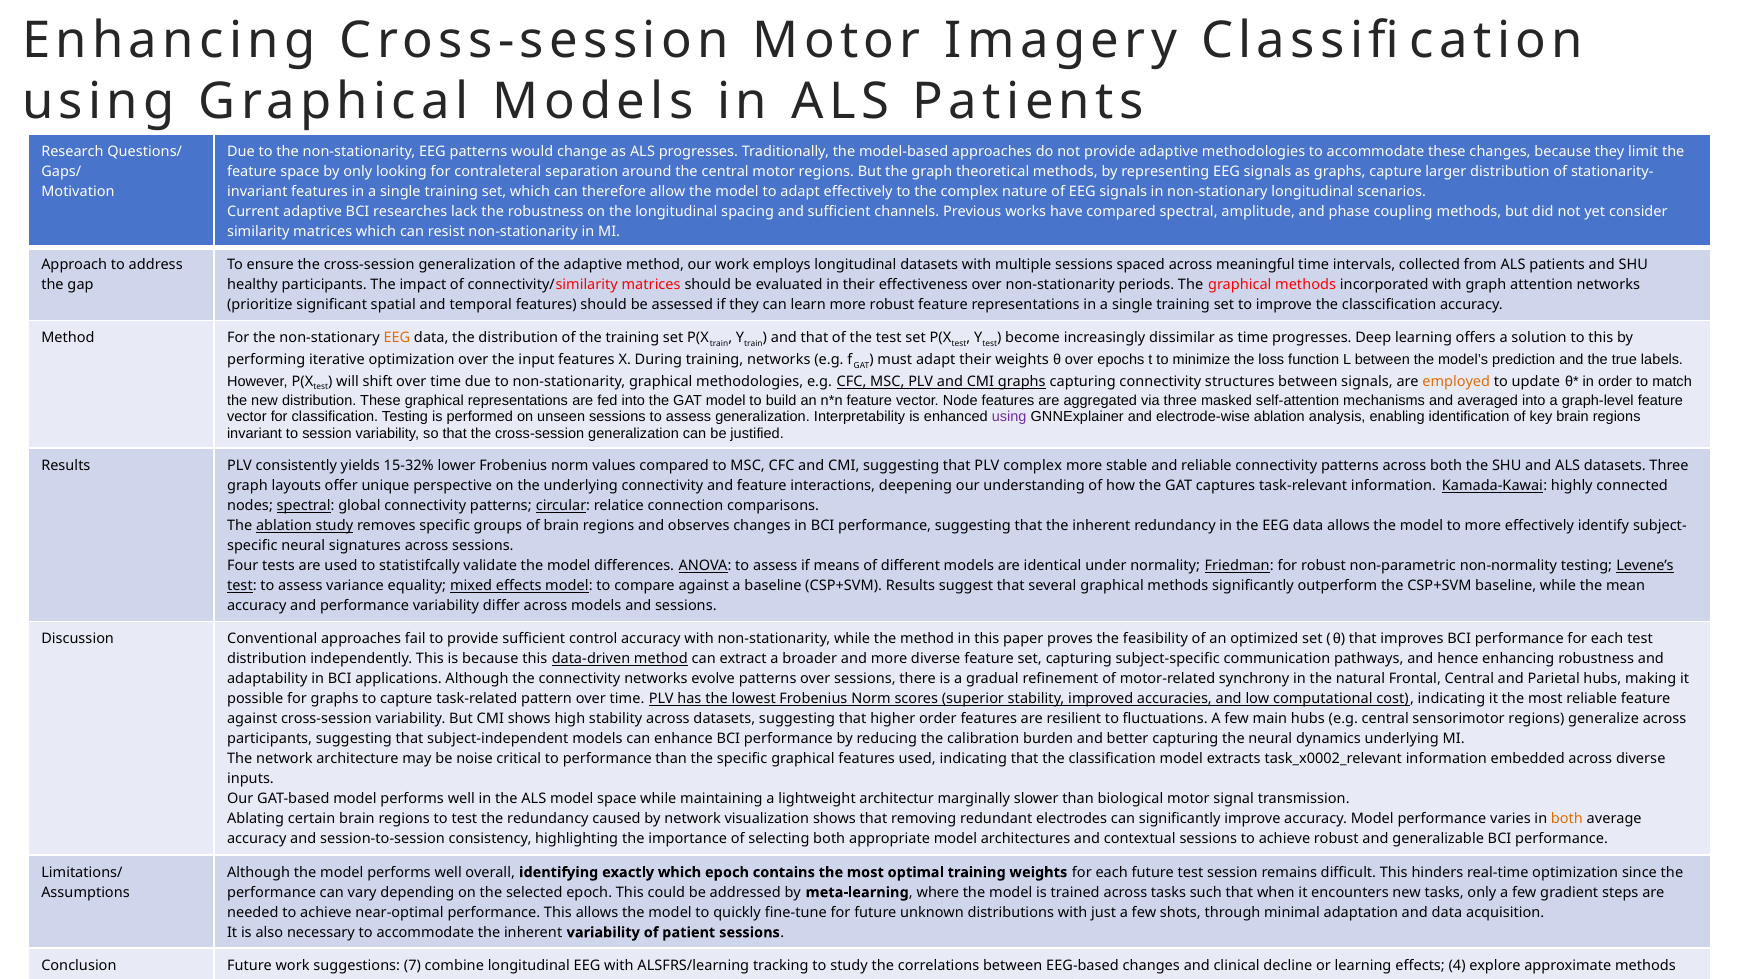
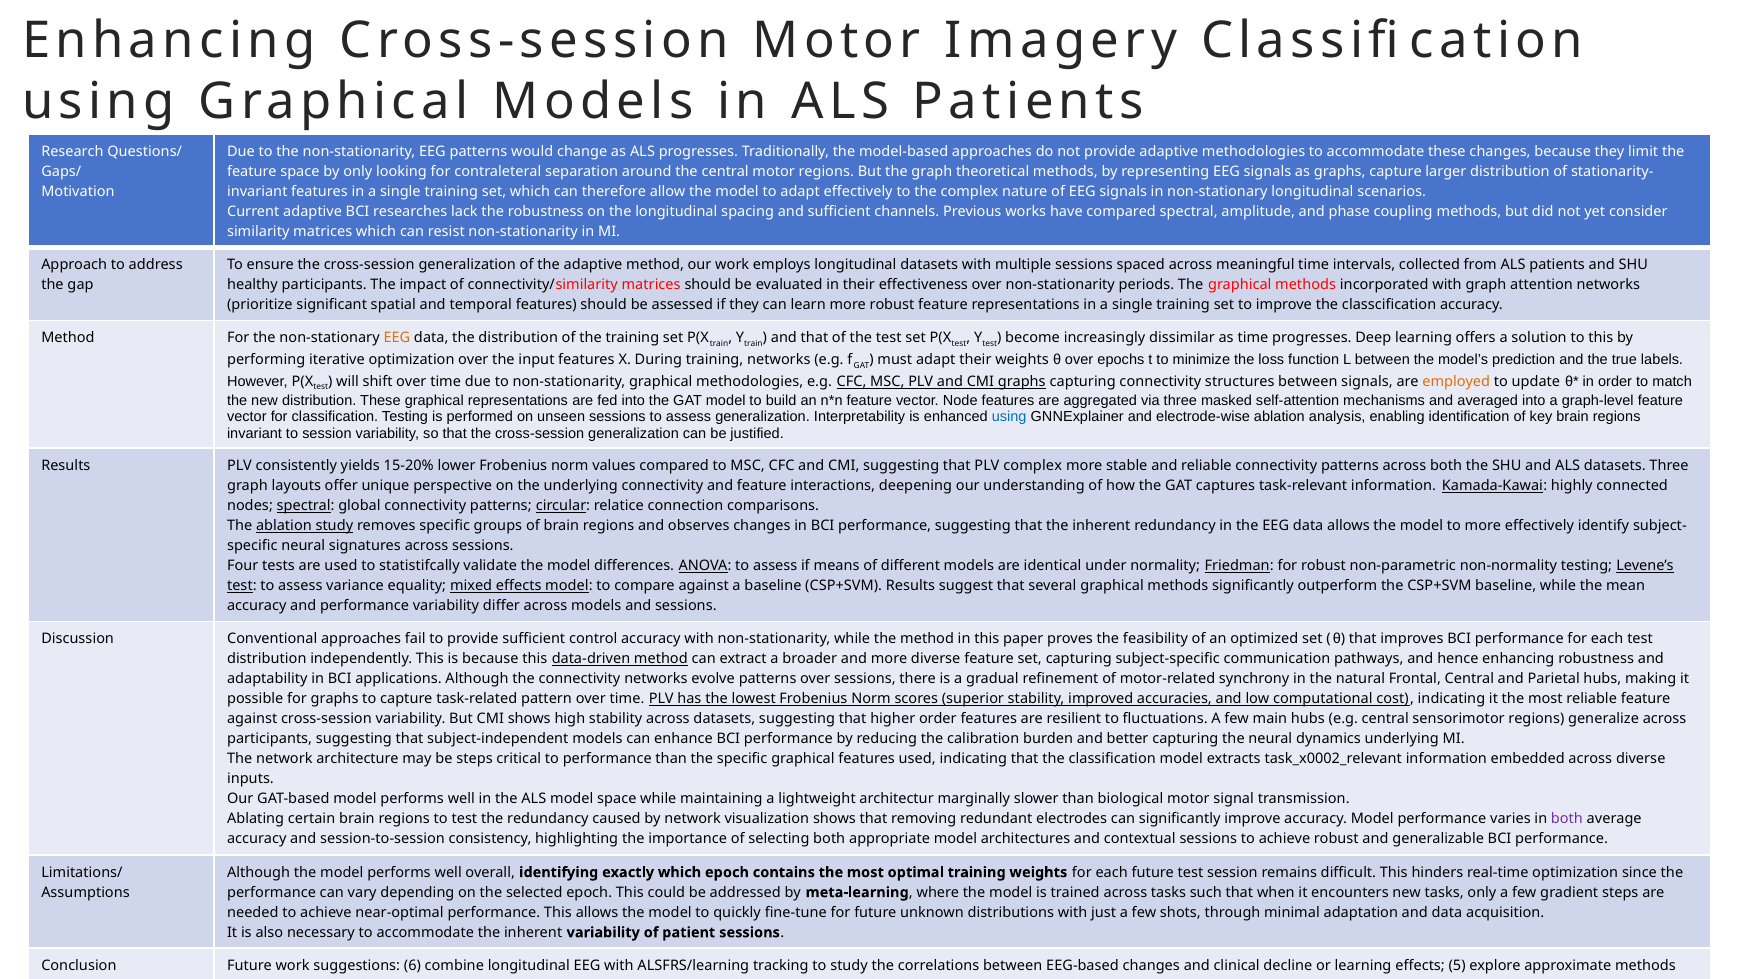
using at (1009, 417) colour: purple -> blue
15-32%: 15-32% -> 15-20%
be noise: noise -> steps
both at (1567, 819) colour: orange -> purple
suggestions 7: 7 -> 6
effects 4: 4 -> 5
